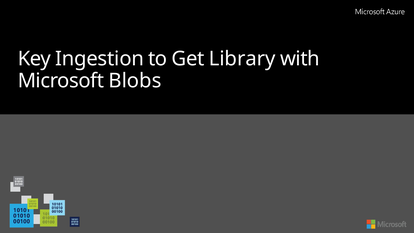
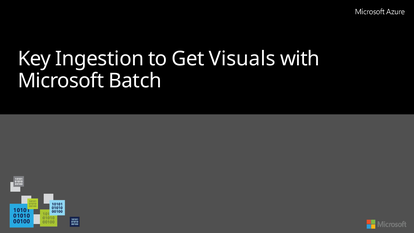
Library: Library -> Visuals
Blobs: Blobs -> Batch
